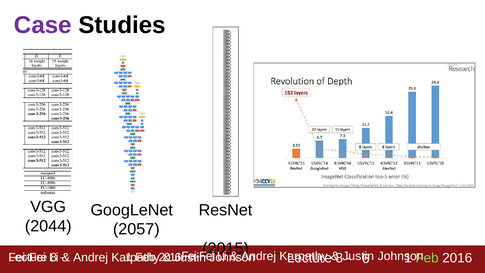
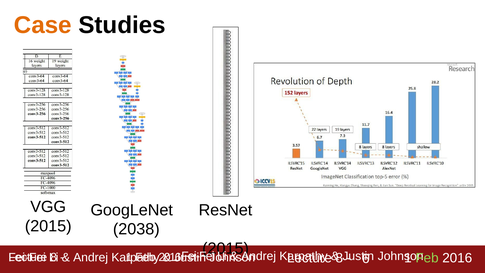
Case colour: purple -> orange
2044 at (48, 226): 2044 -> 2015
2057: 2057 -> 2038
